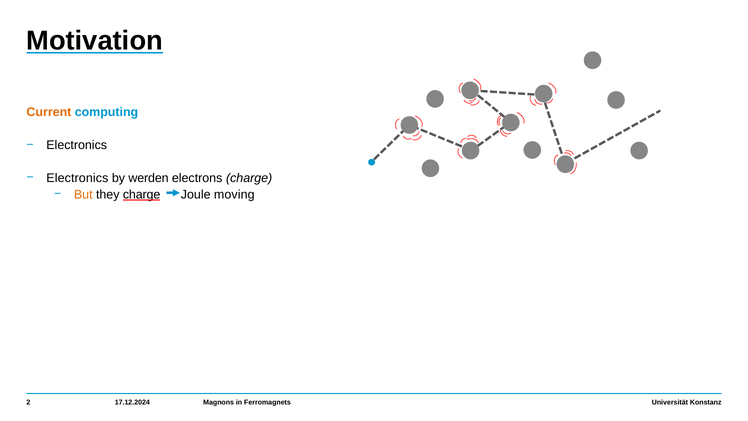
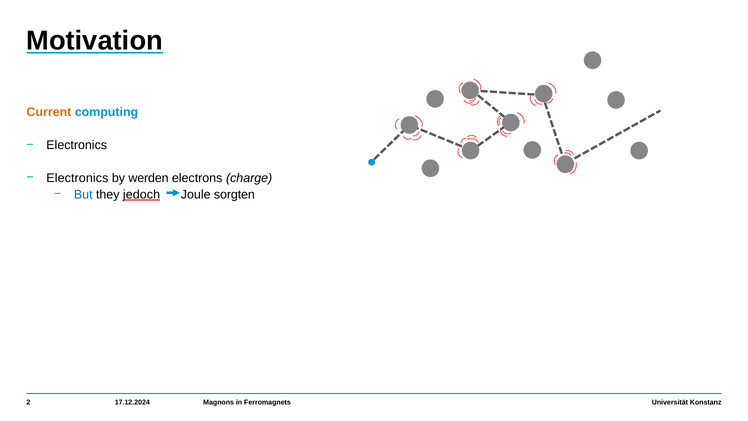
But colour: orange -> blue
they charge: charge -> jedoch
moving: moving -> sorgten
